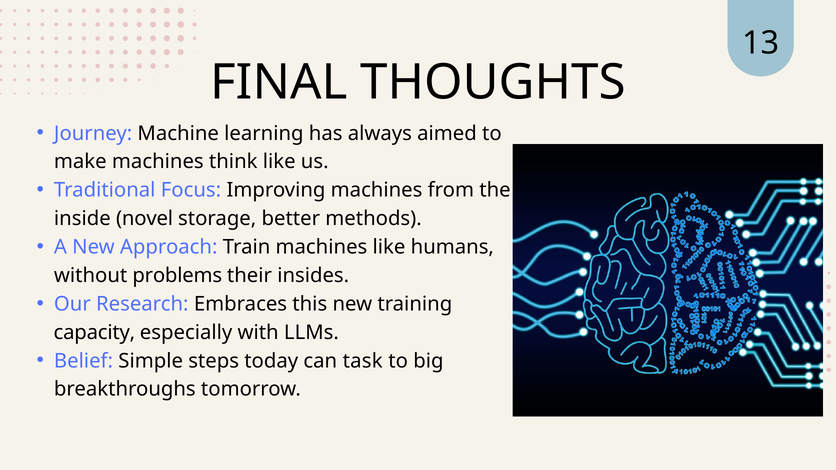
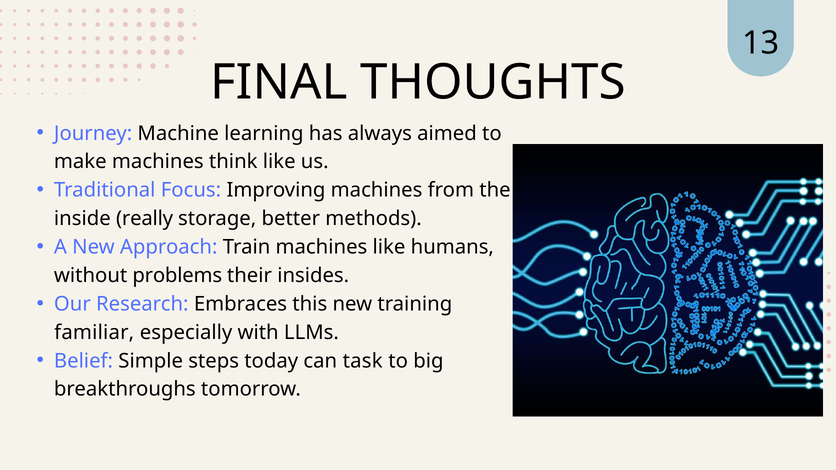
novel: novel -> really
capacity: capacity -> familiar
